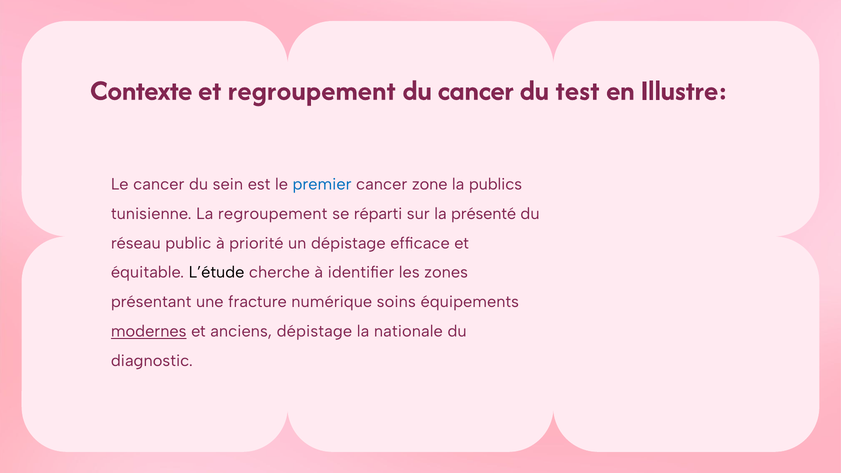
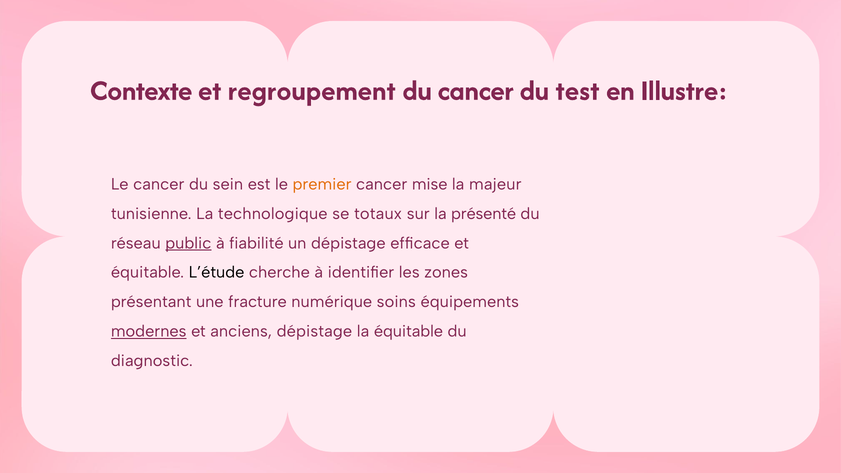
premier colour: blue -> orange
zone: zone -> mise
publics: publics -> majeur
La regroupement: regroupement -> technologique
réparti: réparti -> totaux
public underline: none -> present
priorité: priorité -> fiabilité
la nationale: nationale -> équitable
